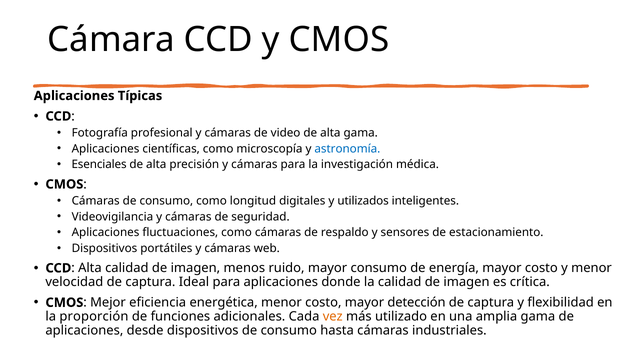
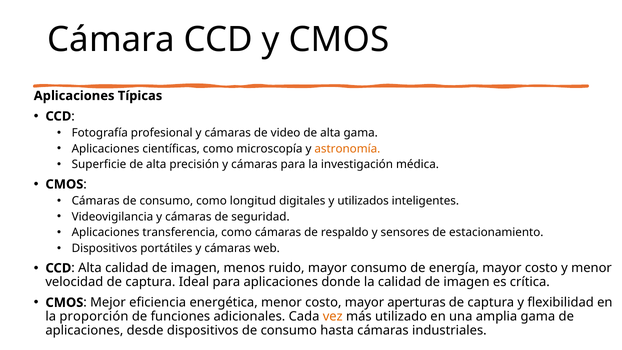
astronomía colour: blue -> orange
Esenciales: Esenciales -> Superficie
fluctuaciones: fluctuaciones -> transferencia
detección: detección -> aperturas
